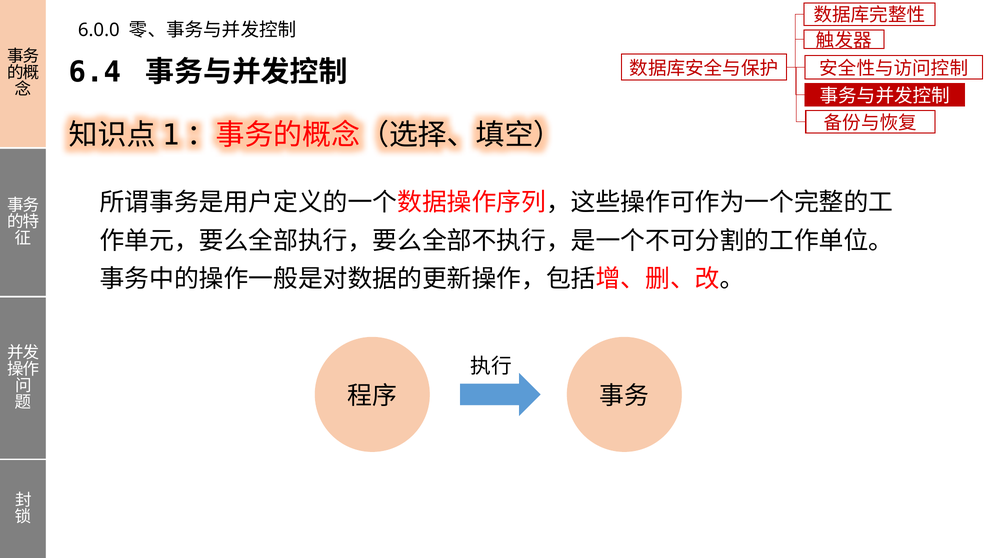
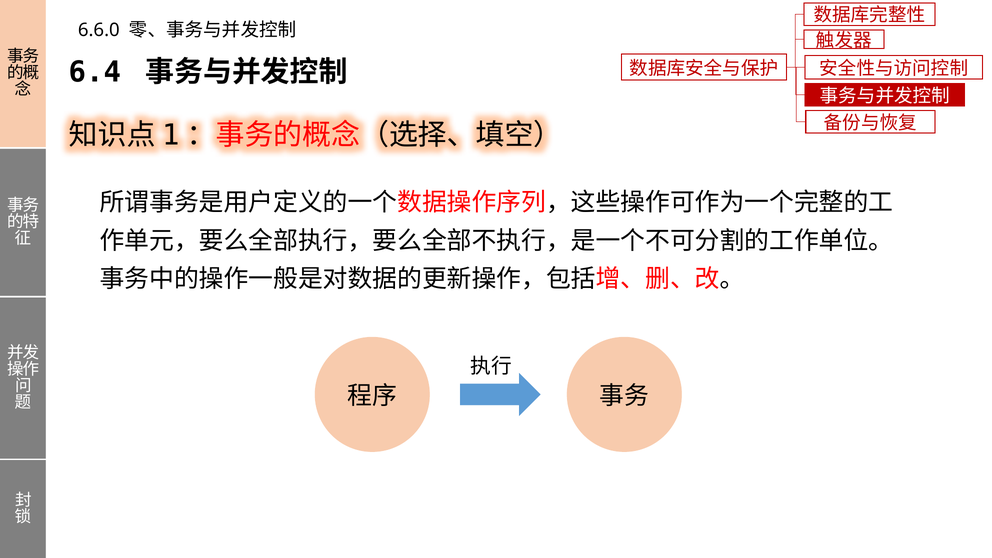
6.0.0: 6.0.0 -> 6.6.0
